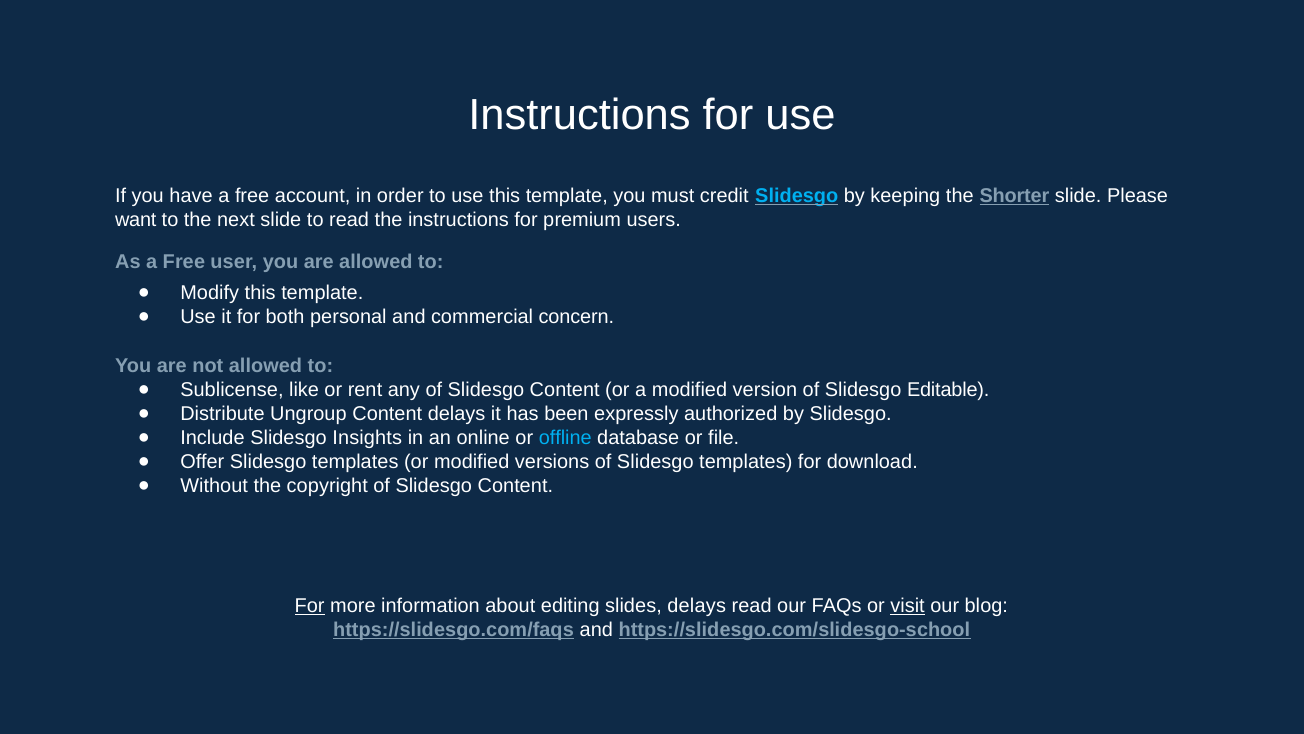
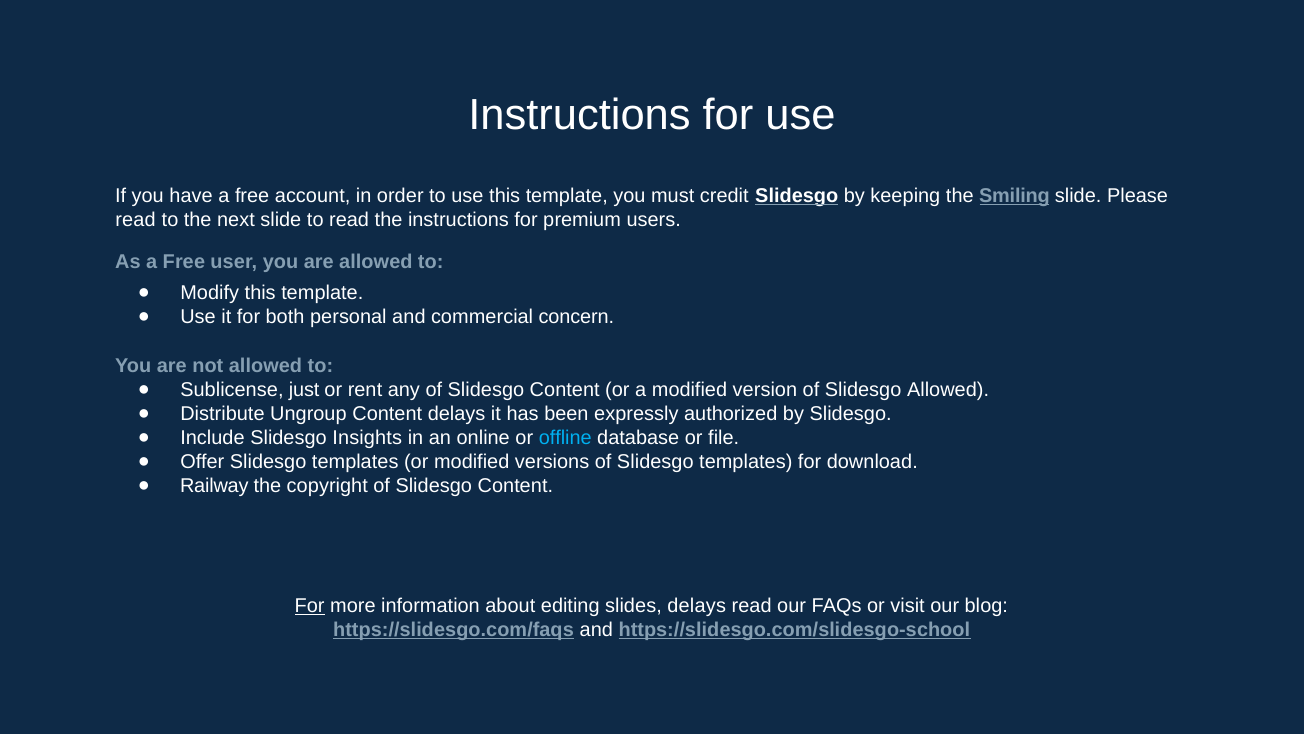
Slidesgo at (797, 196) colour: light blue -> white
Shorter: Shorter -> Smiling
want at (136, 220): want -> read
like: like -> just
Slidesgo Editable: Editable -> Allowed
Without: Without -> Railway
visit underline: present -> none
